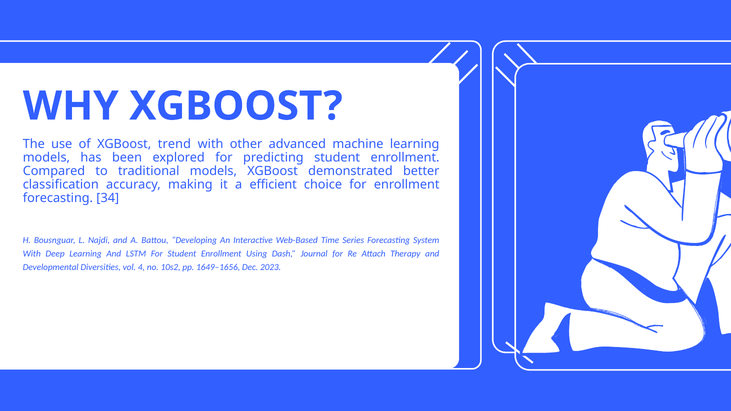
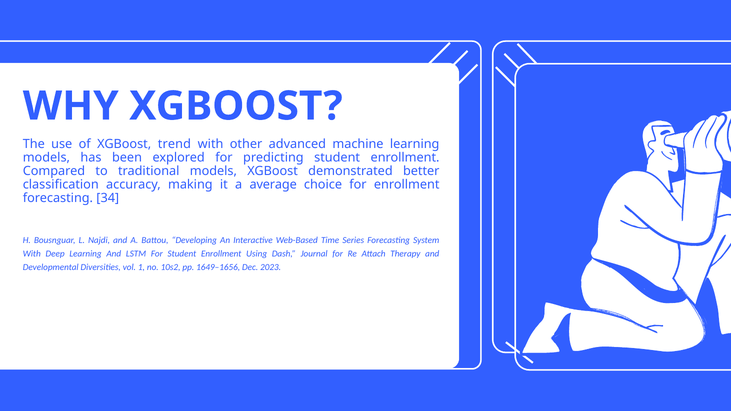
efficient: efficient -> average
4: 4 -> 1
